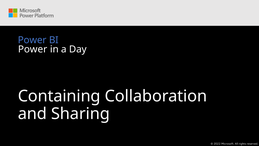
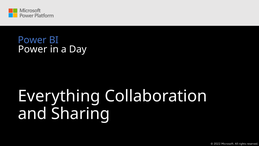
Containing: Containing -> Everything
